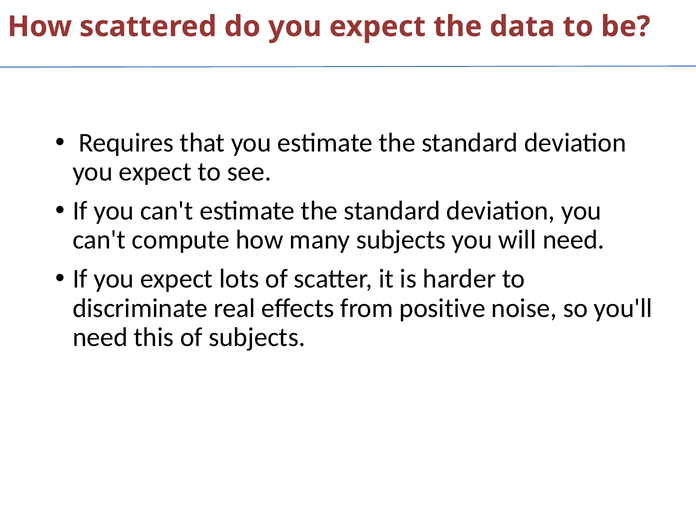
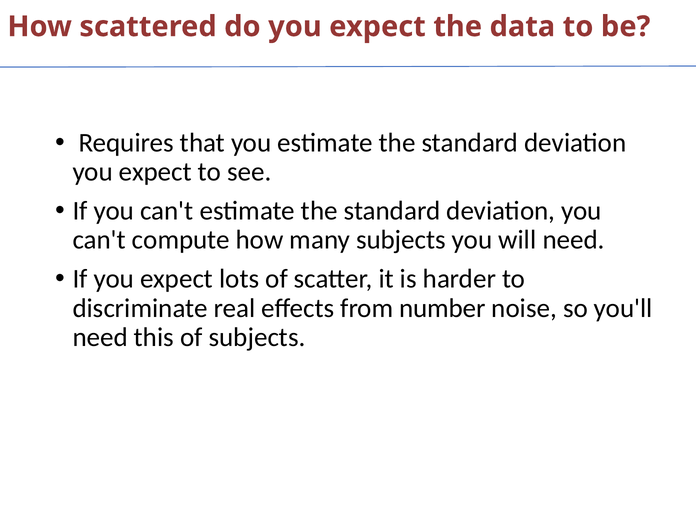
positive: positive -> number
